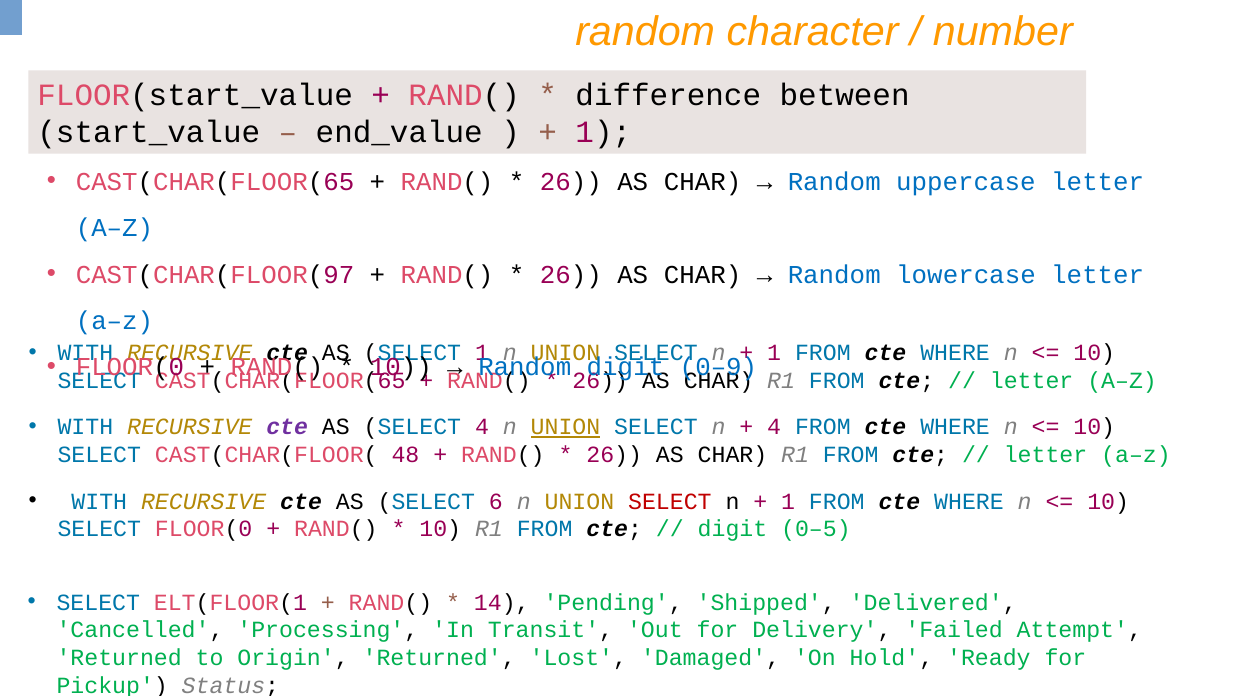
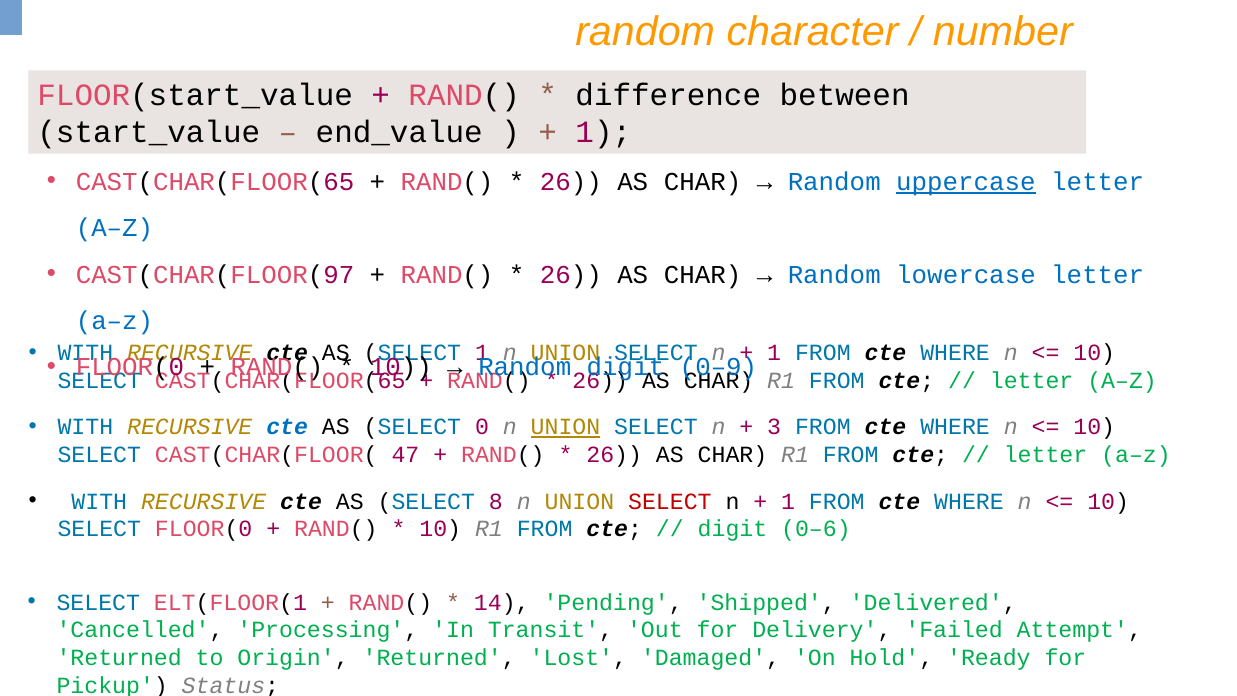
uppercase underline: none -> present
cte at (287, 427) colour: purple -> blue
SELECT 4: 4 -> 0
4 at (774, 427): 4 -> 3
48: 48 -> 47
6: 6 -> 8
0–5: 0–5 -> 0–6
